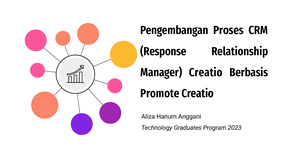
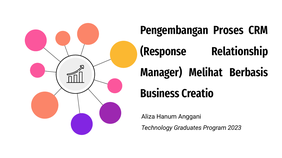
Manager Creatio: Creatio -> Melihat
Promote: Promote -> Business
